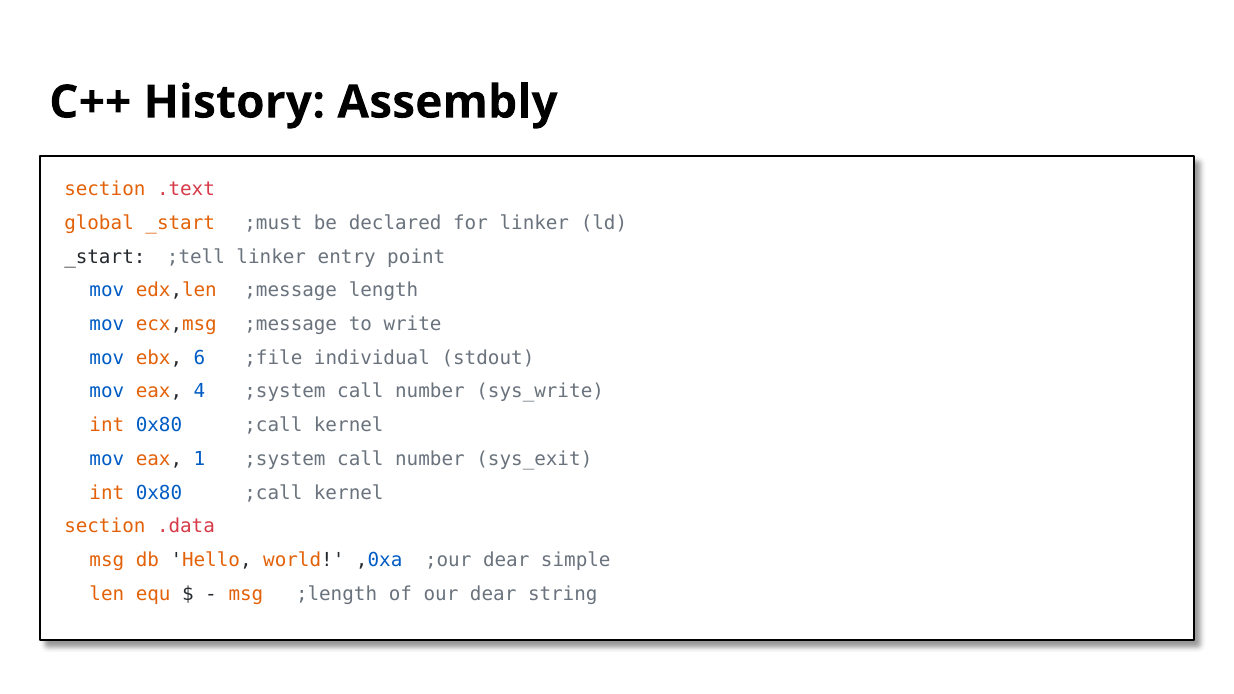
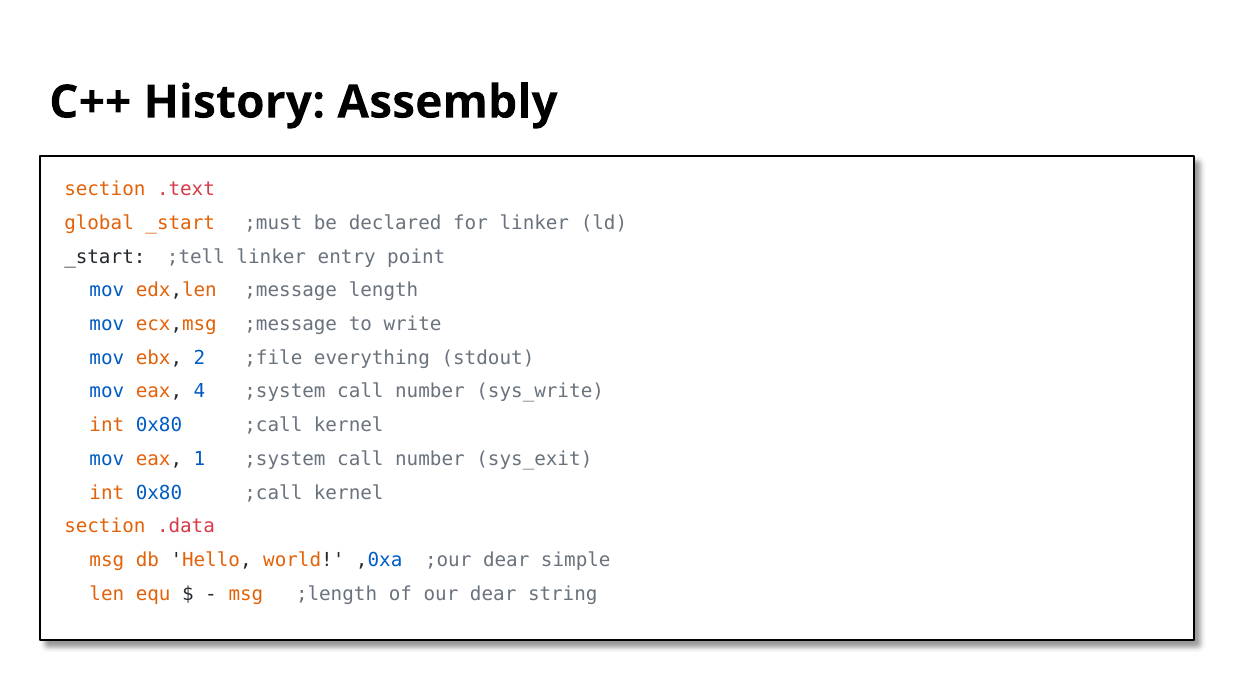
6: 6 -> 2
individual: individual -> everything
